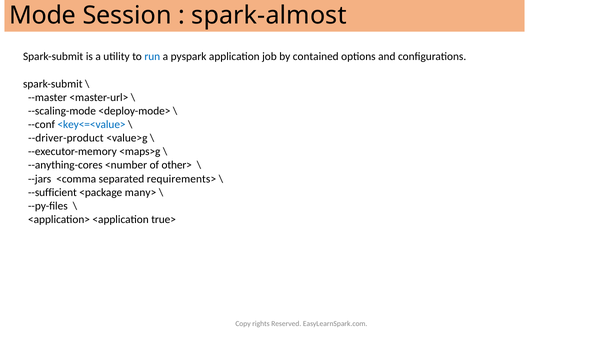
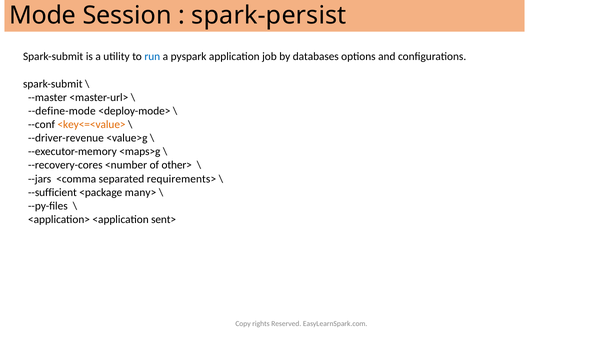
spark-almost: spark-almost -> spark-persist
contained: contained -> databases
--scaling-mode: --scaling-mode -> --define-mode
<key<=<value> colour: blue -> orange
--driver-product: --driver-product -> --driver-revenue
--anything-cores: --anything-cores -> --recovery-cores
true>: true> -> sent>
